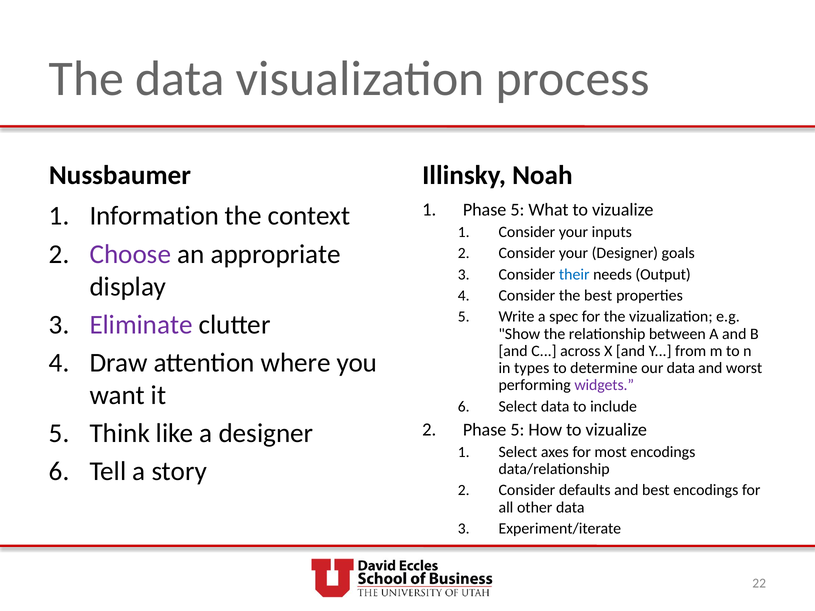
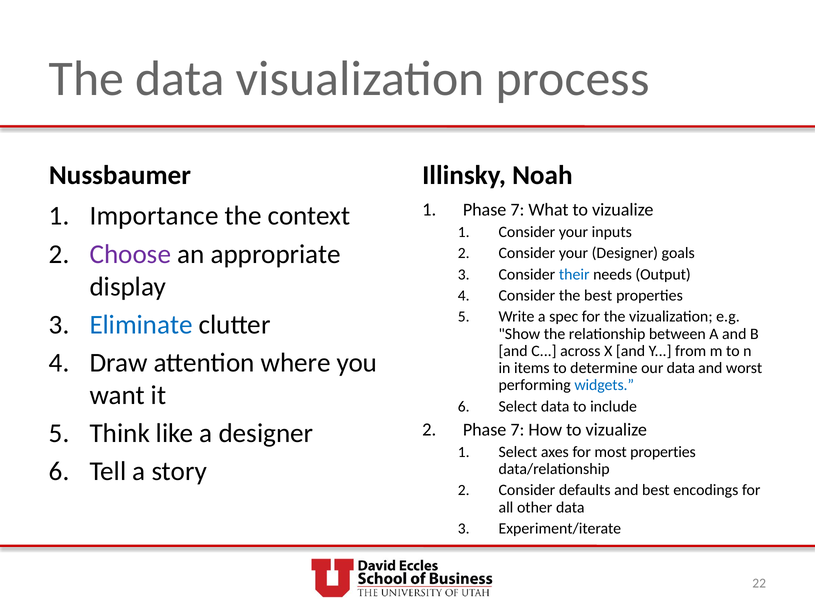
1 Phase 5: 5 -> 7
Information: Information -> Importance
Eliminate colour: purple -> blue
types: types -> items
widgets colour: purple -> blue
2 Phase 5: 5 -> 7
most encodings: encodings -> properties
